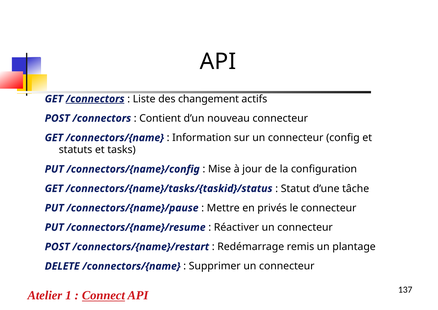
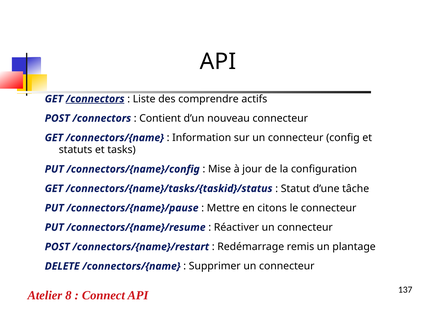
changement: changement -> comprendre
privés: privés -> citons
1: 1 -> 8
Connect underline: present -> none
